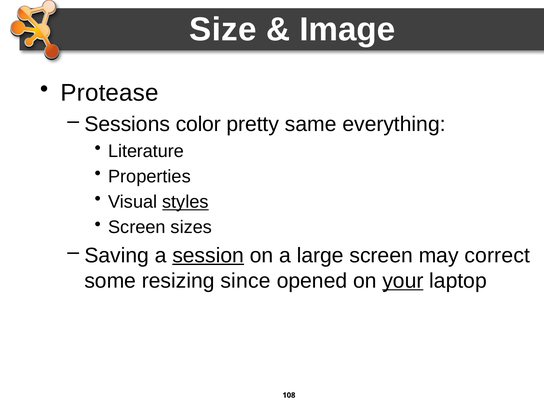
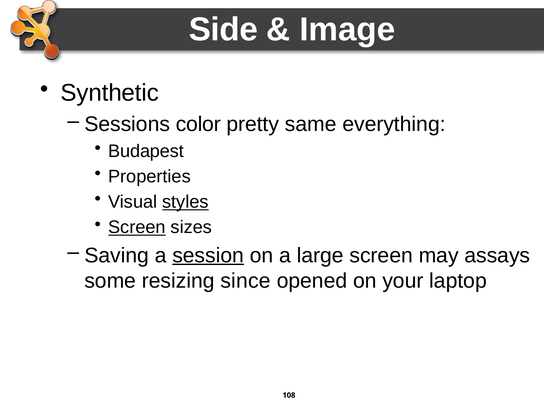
Size: Size -> Side
Protease: Protease -> Synthetic
Literature: Literature -> Budapest
Screen at (137, 227) underline: none -> present
correct: correct -> assays
your underline: present -> none
